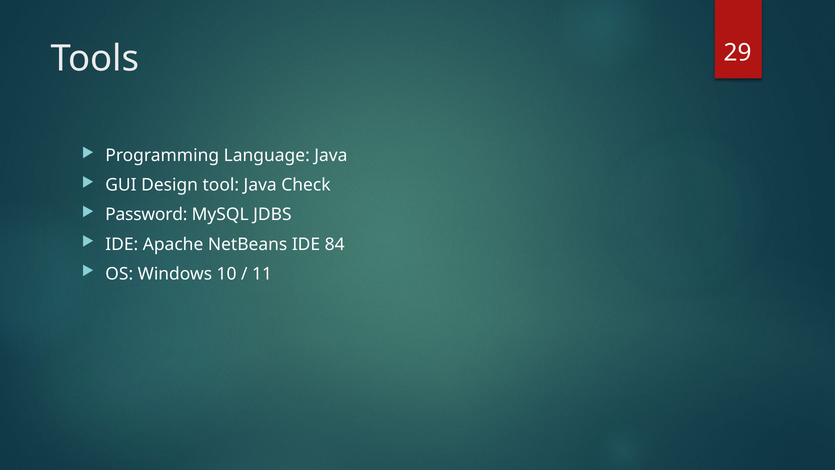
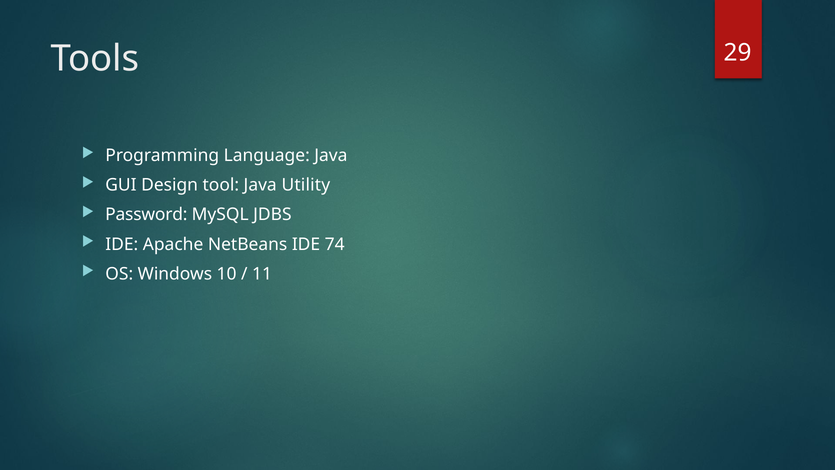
Check: Check -> Utility
84: 84 -> 74
